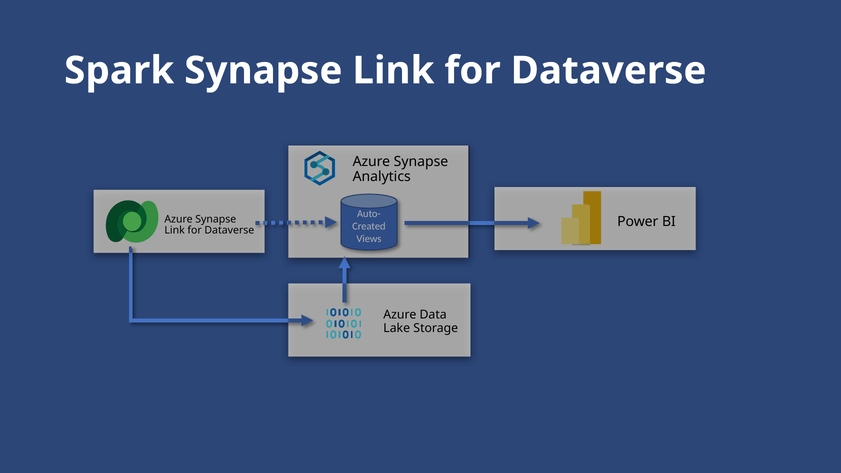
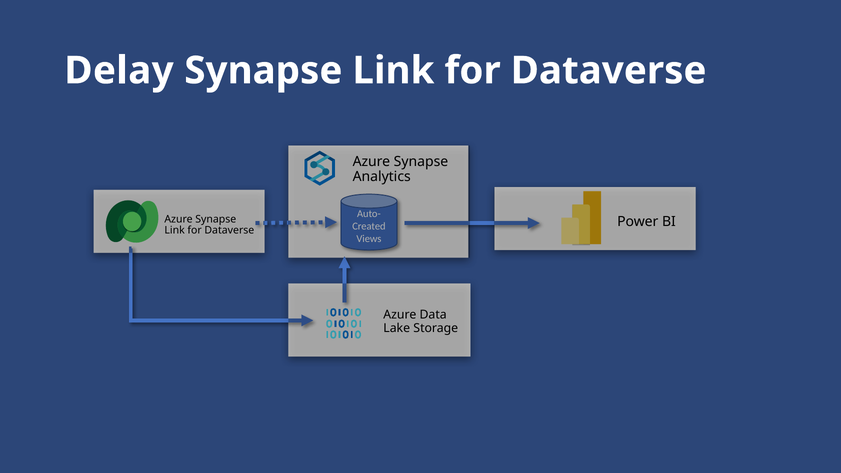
Spark: Spark -> Delay
